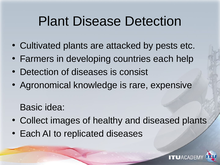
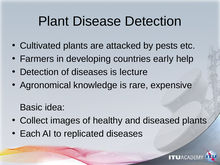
countries each: each -> early
consist: consist -> lecture
